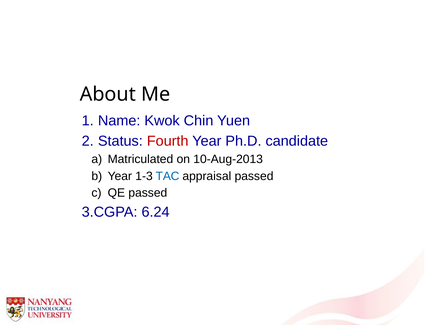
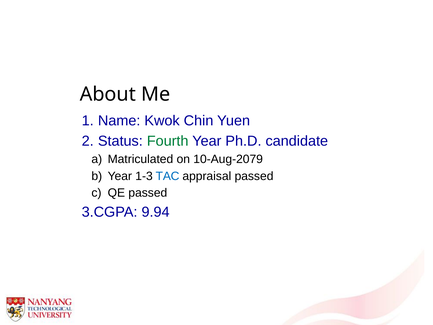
Fourth colour: red -> green
10-Aug-2013: 10-Aug-2013 -> 10-Aug-2079
6.24: 6.24 -> 9.94
